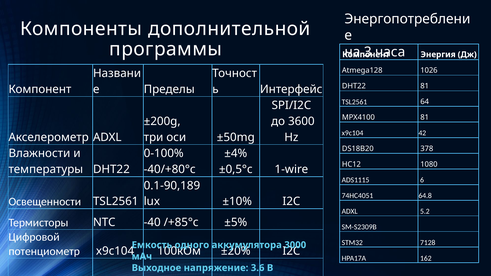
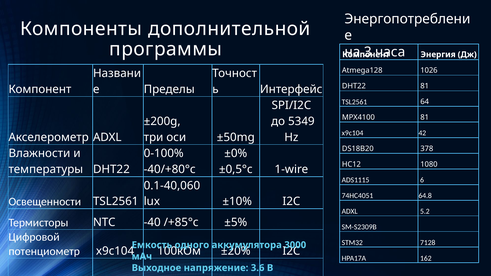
3600: 3600 -> 5349
±4%: ±4% -> ±0%
0.1-90,189: 0.1-90,189 -> 0.1-40,060
